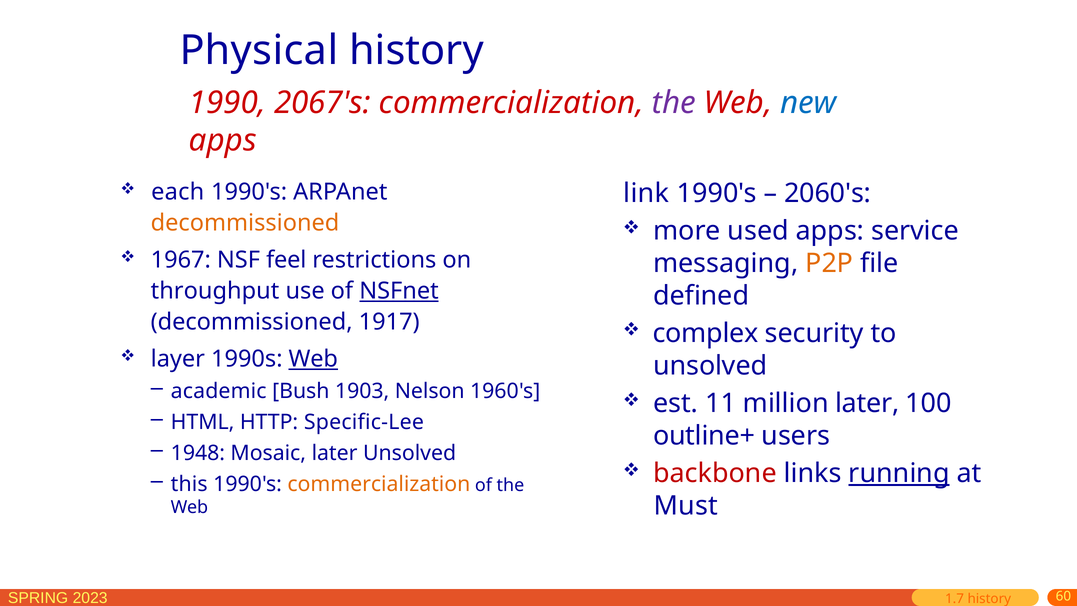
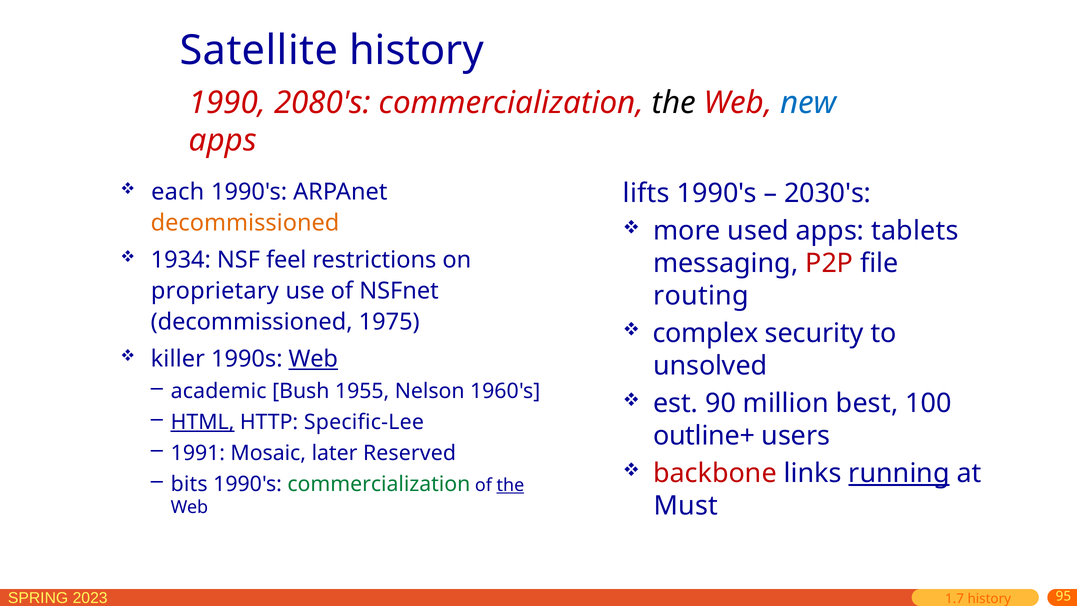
Physical: Physical -> Satellite
2067's: 2067's -> 2080's
the at (674, 103) colour: purple -> black
link: link -> lifts
2060's: 2060's -> 2030's
service: service -> tablets
1967: 1967 -> 1934
P2P colour: orange -> red
throughput: throughput -> proprietary
NSFnet underline: present -> none
defined: defined -> routing
1917: 1917 -> 1975
layer: layer -> killer
1903: 1903 -> 1955
11: 11 -> 90
million later: later -> best
HTML underline: none -> present
1948: 1948 -> 1991
later Unsolved: Unsolved -> Reserved
this: this -> bits
commercialization at (379, 484) colour: orange -> green
the at (510, 485) underline: none -> present
60: 60 -> 95
